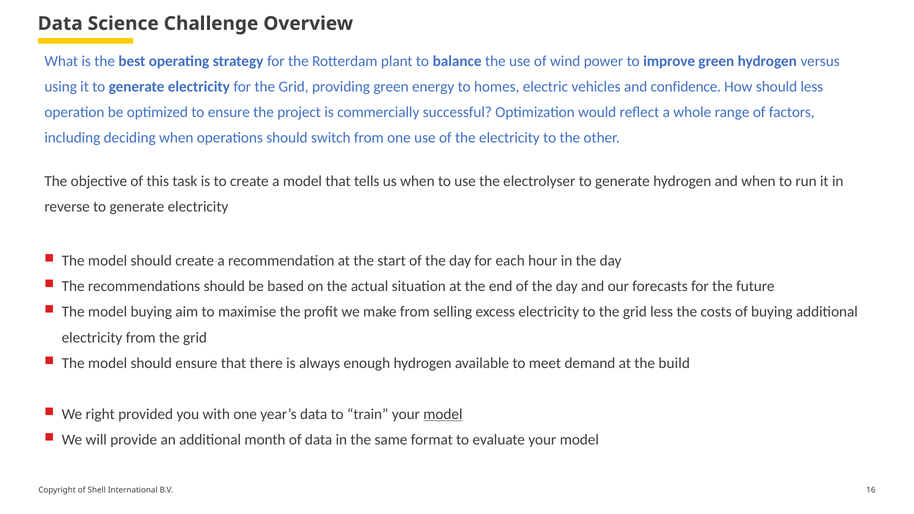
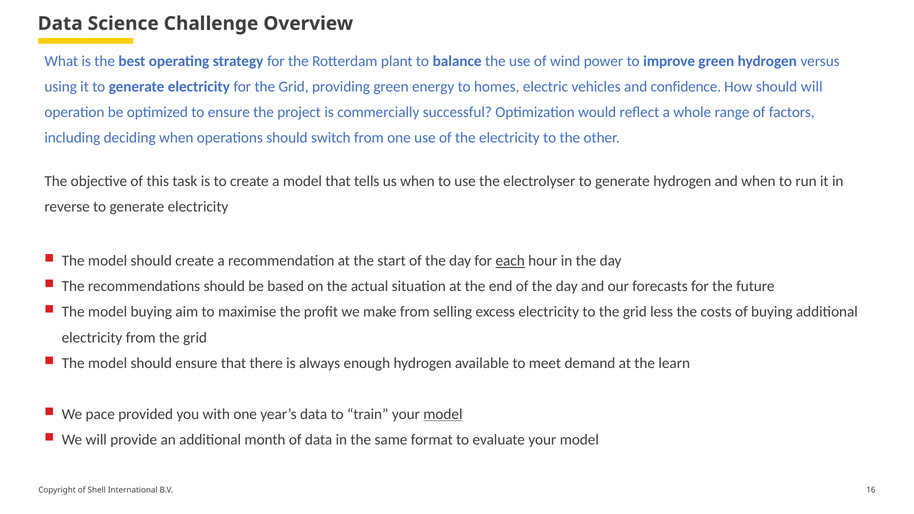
should less: less -> will
each underline: none -> present
build: build -> learn
right: right -> pace
